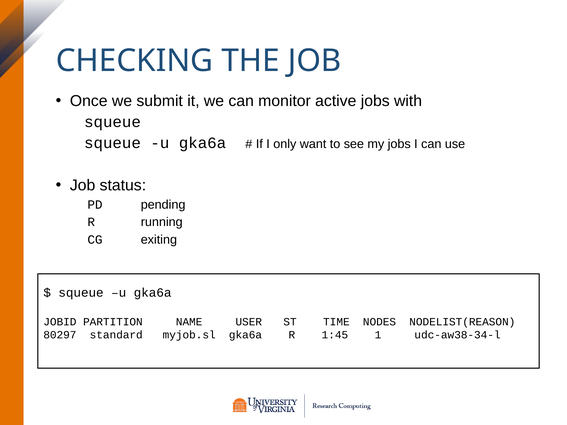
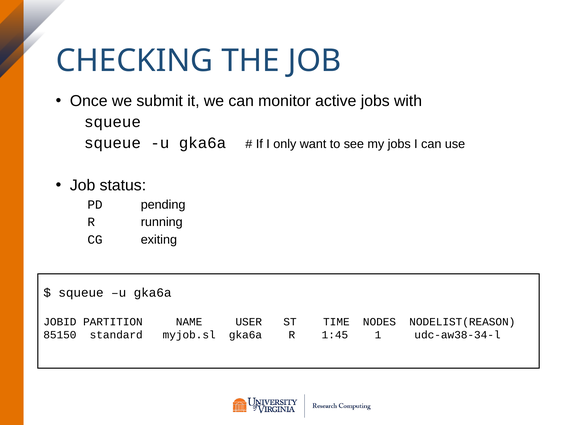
80297: 80297 -> 85150
